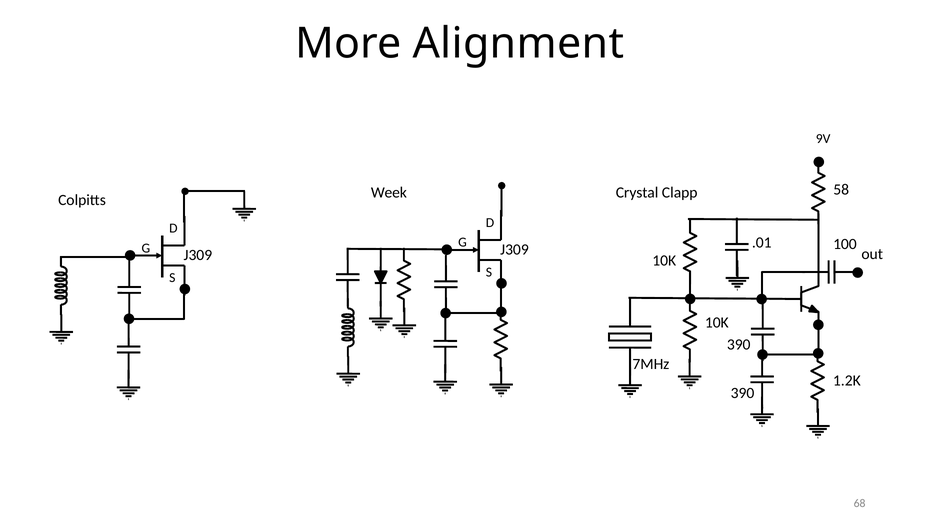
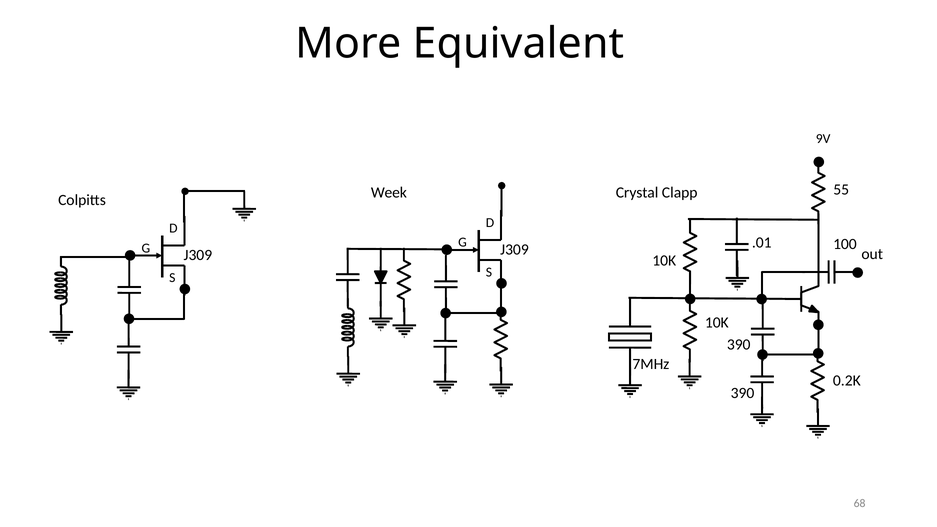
Alignment: Alignment -> Equivalent
58: 58 -> 55
1.2K: 1.2K -> 0.2K
